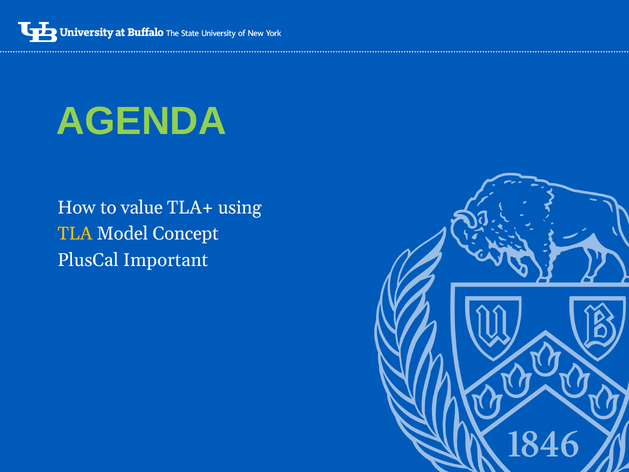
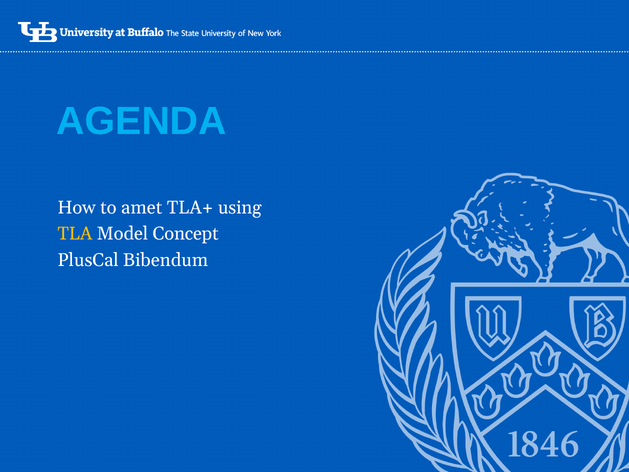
AGENDA colour: light green -> light blue
value: value -> amet
Important: Important -> Bibendum
